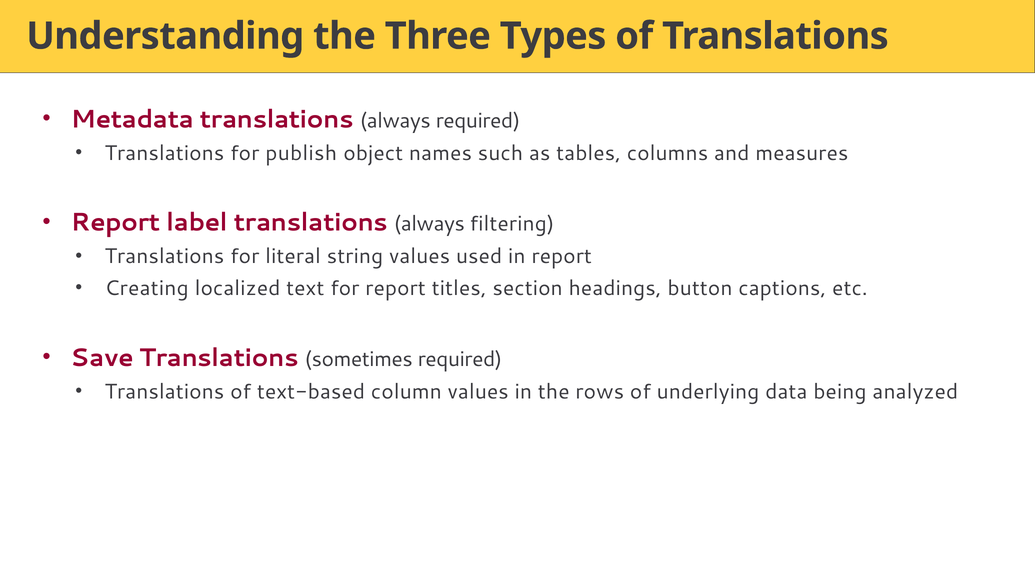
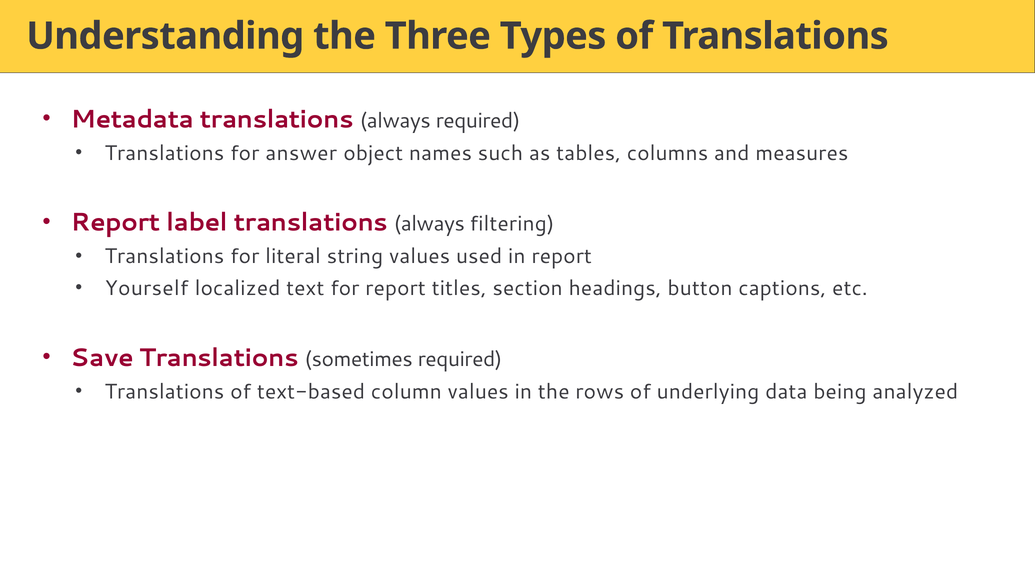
publish: publish -> answer
Creating: Creating -> Yourself
